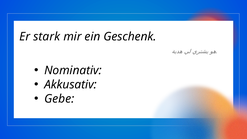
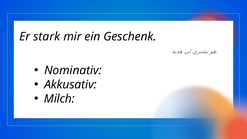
Gebe: Gebe -> Milch
